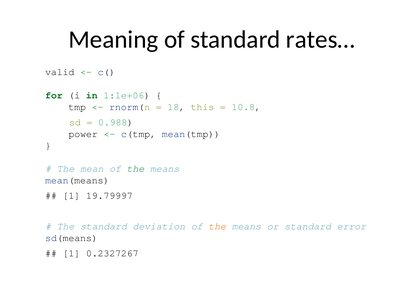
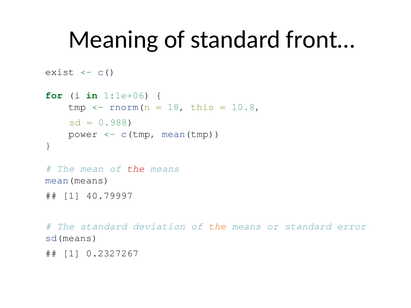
rates…: rates… -> front…
valid: valid -> exist
the at (136, 169) colour: green -> red
19.79997: 19.79997 -> 40.79997
